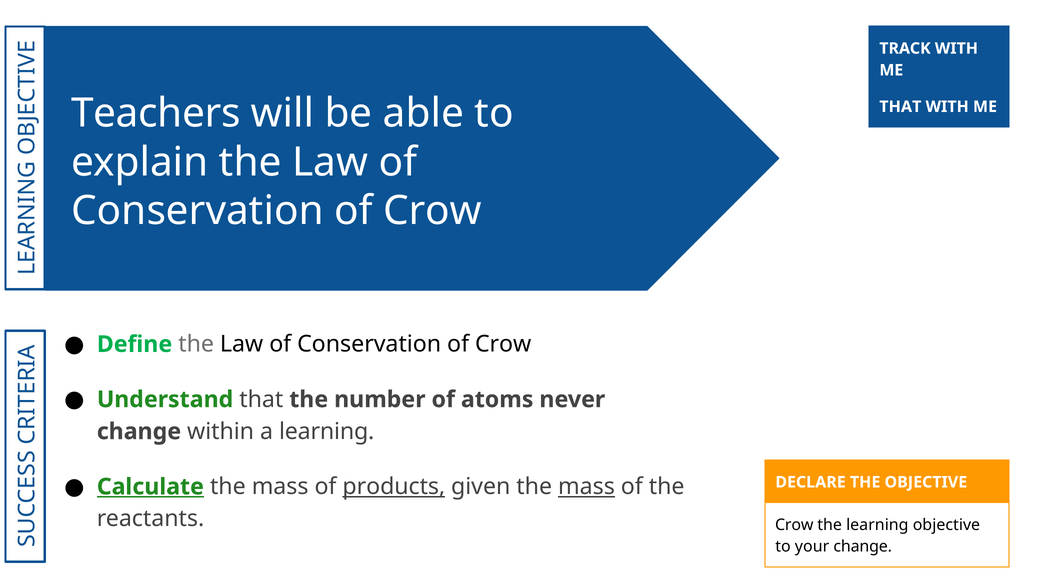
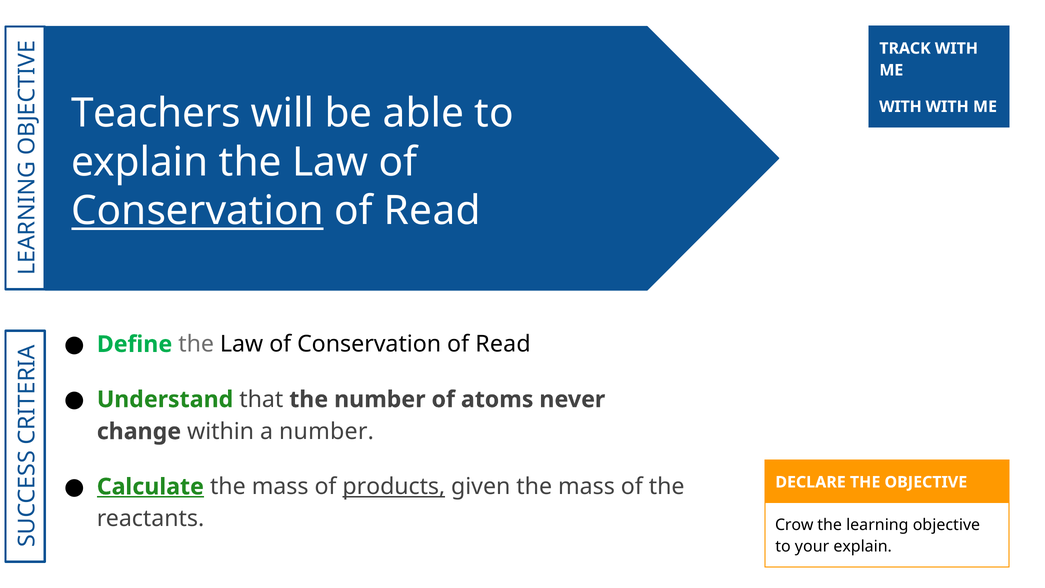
THAT at (900, 107): THAT -> WITH
Conservation at (197, 211) underline: none -> present
Crow at (432, 211): Crow -> Read
Crow at (503, 344): Crow -> Read
a learning: learning -> number
mass at (586, 487) underline: present -> none
your change: change -> explain
